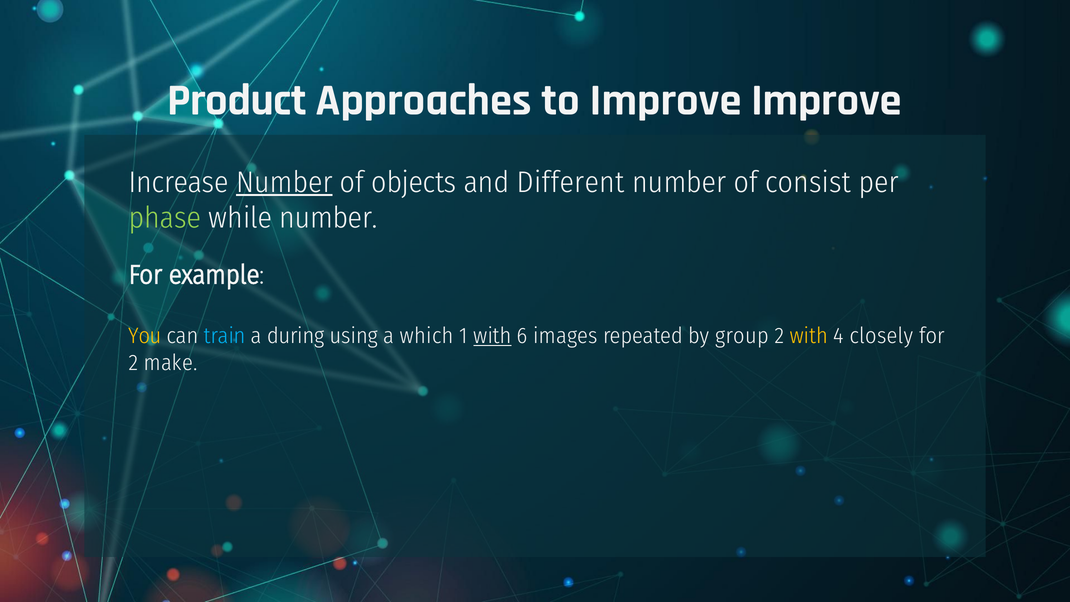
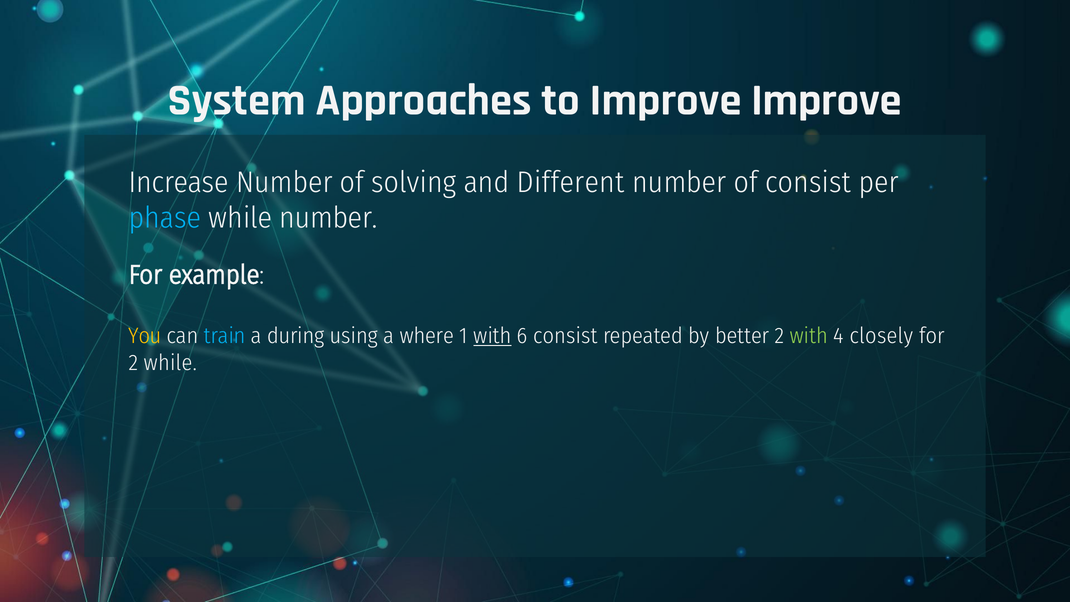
Product: Product -> System
Number at (284, 182) underline: present -> none
objects: objects -> solving
phase colour: light green -> light blue
which: which -> where
6 images: images -> consist
group: group -> better
with at (809, 336) colour: yellow -> light green
2 make: make -> while
